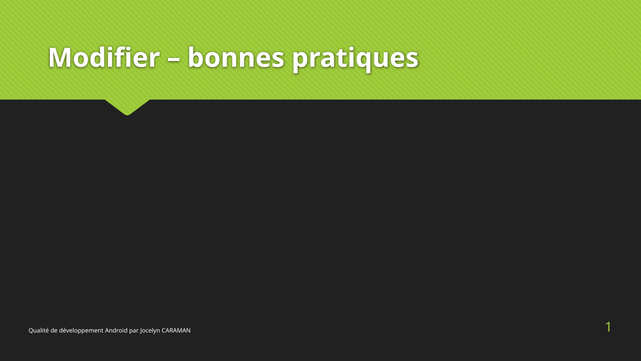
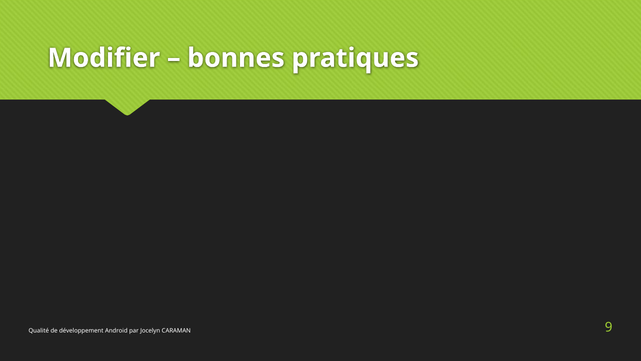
1: 1 -> 9
